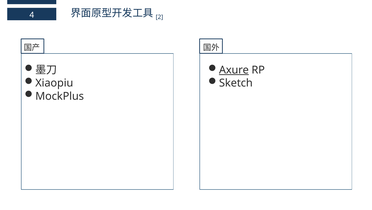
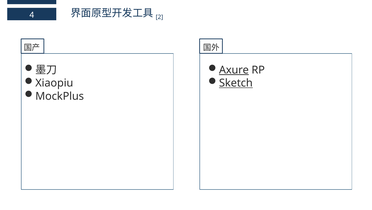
Sketch underline: none -> present
